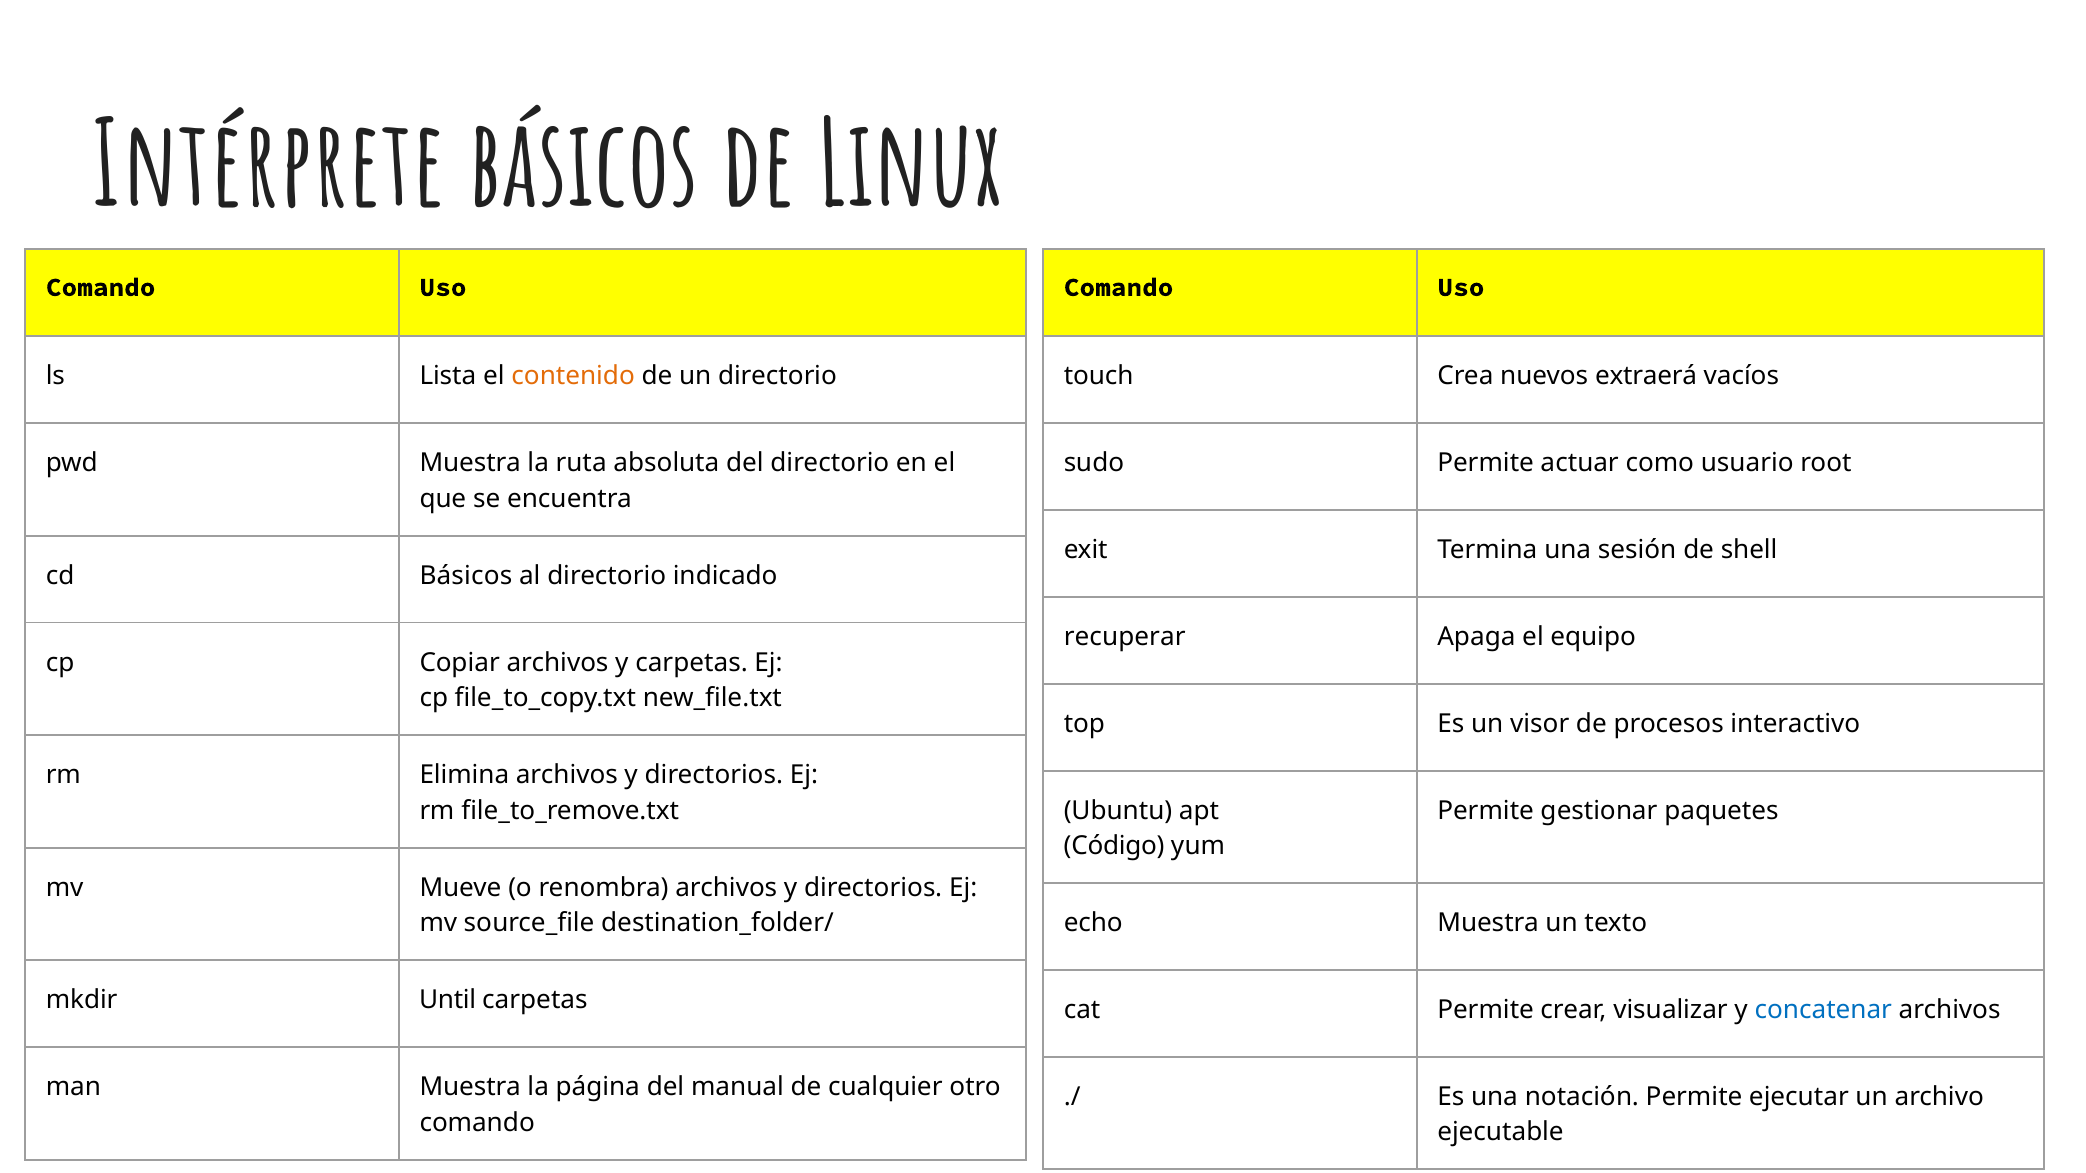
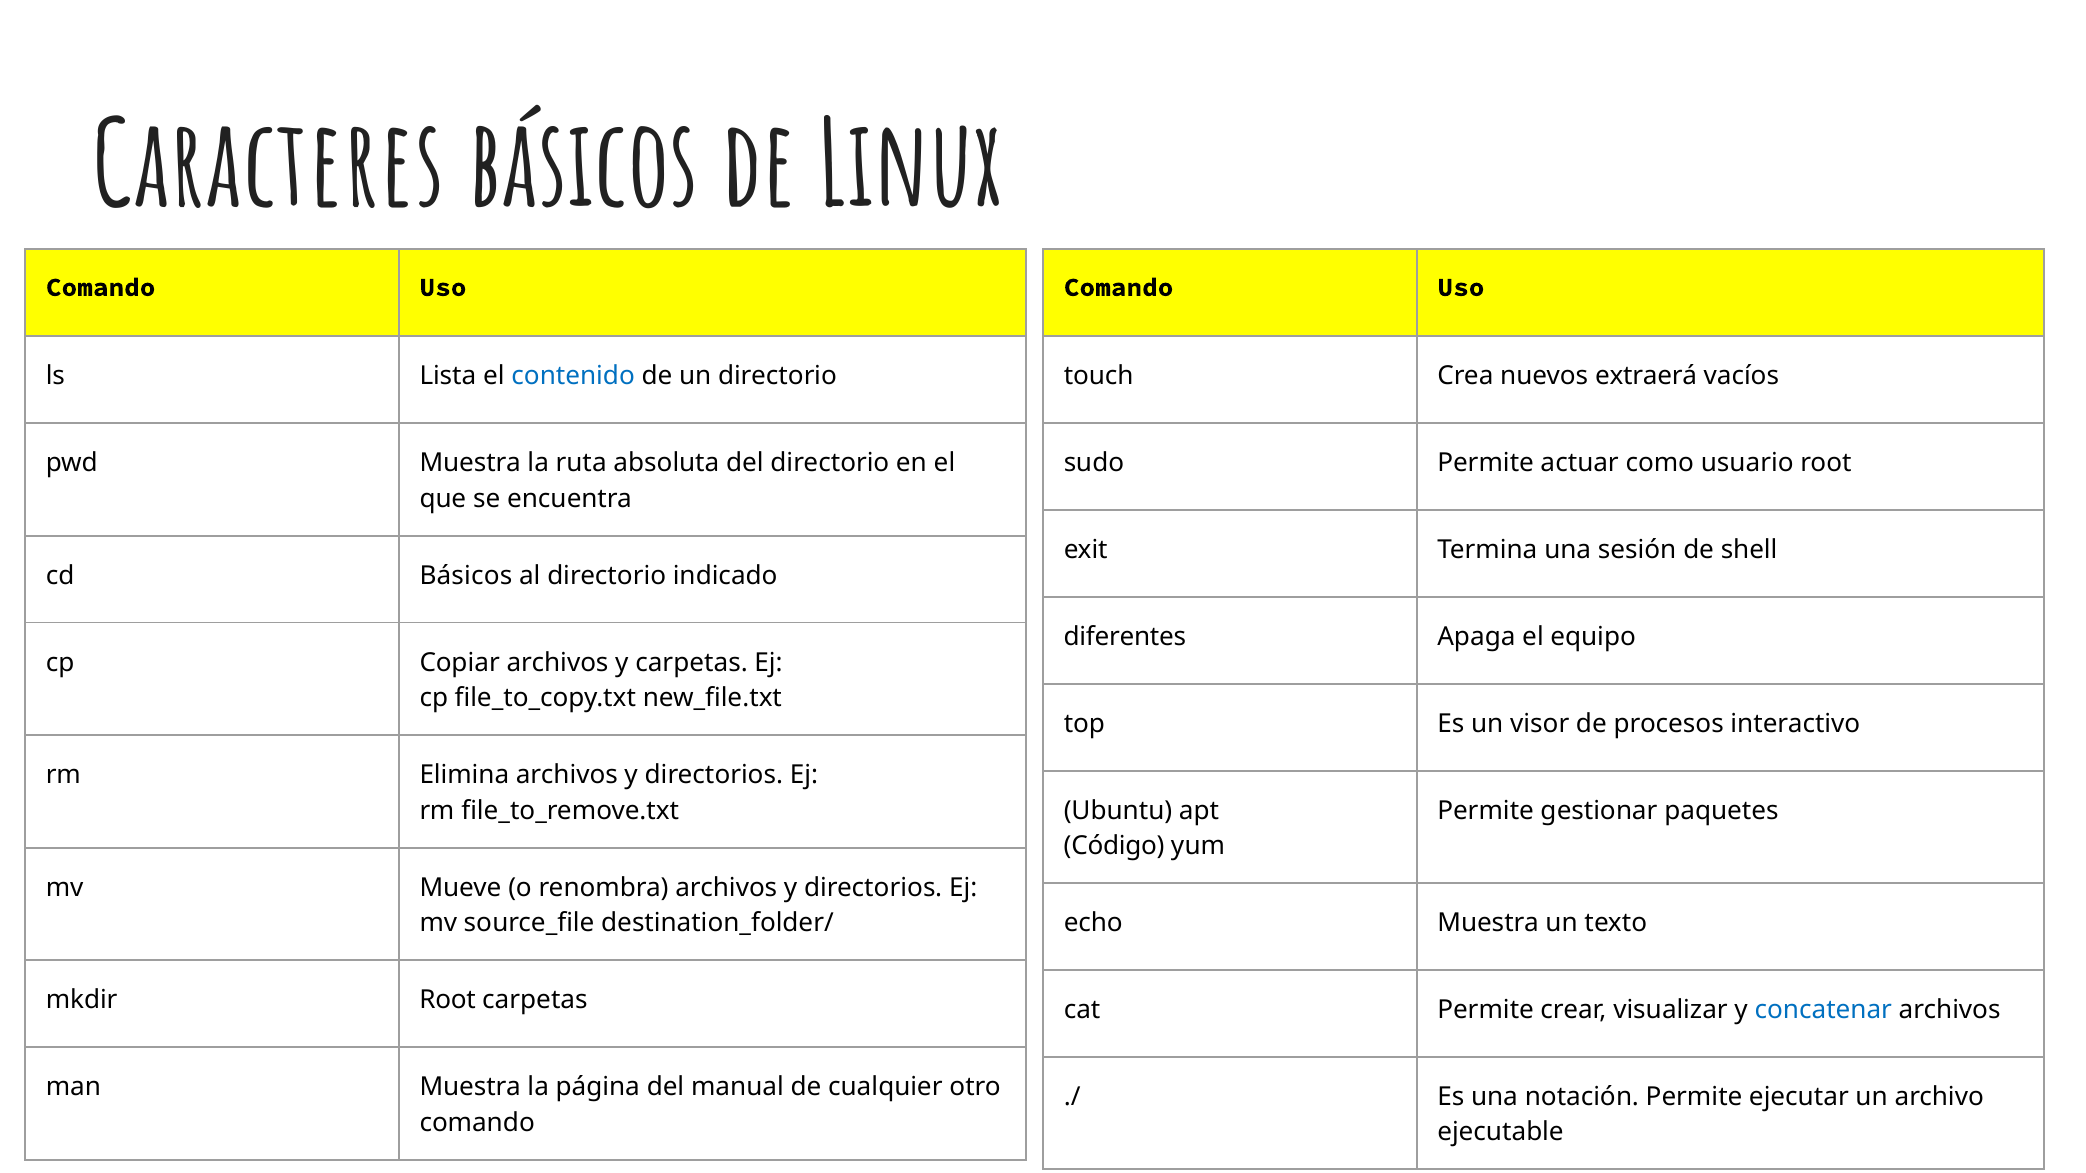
Intérprete: Intérprete -> Caracteres
contenido colour: orange -> blue
recuperar: recuperar -> diferentes
mkdir Until: Until -> Root
